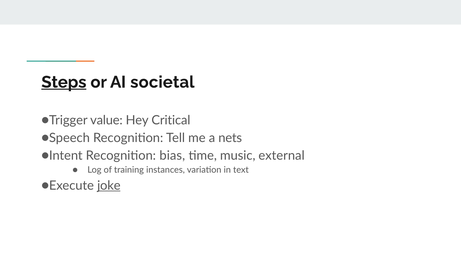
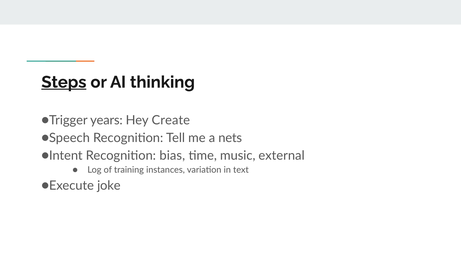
societal: societal -> thinking
value: value -> years
Critical: Critical -> Create
joke underline: present -> none
